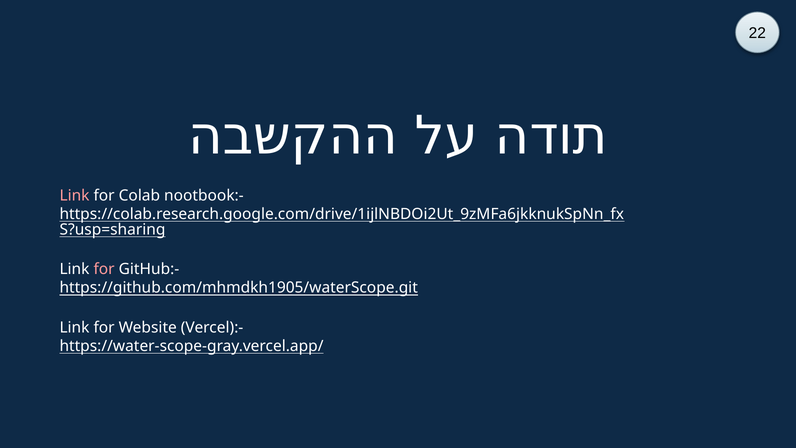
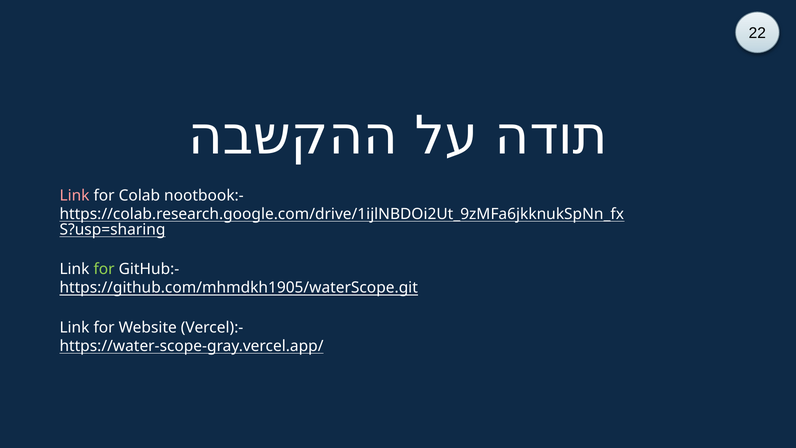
for at (104, 269) colour: pink -> light green
